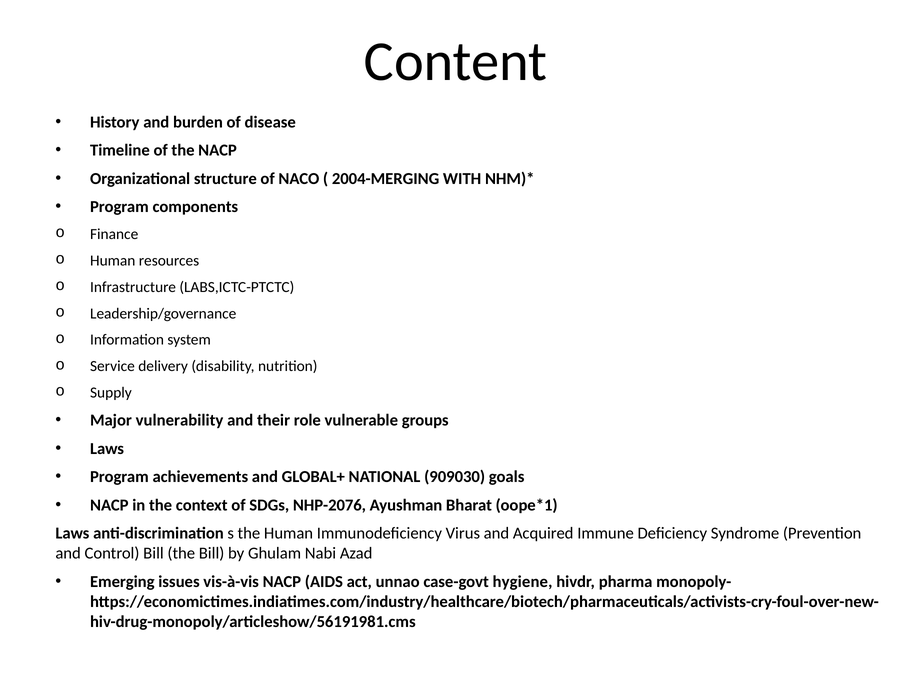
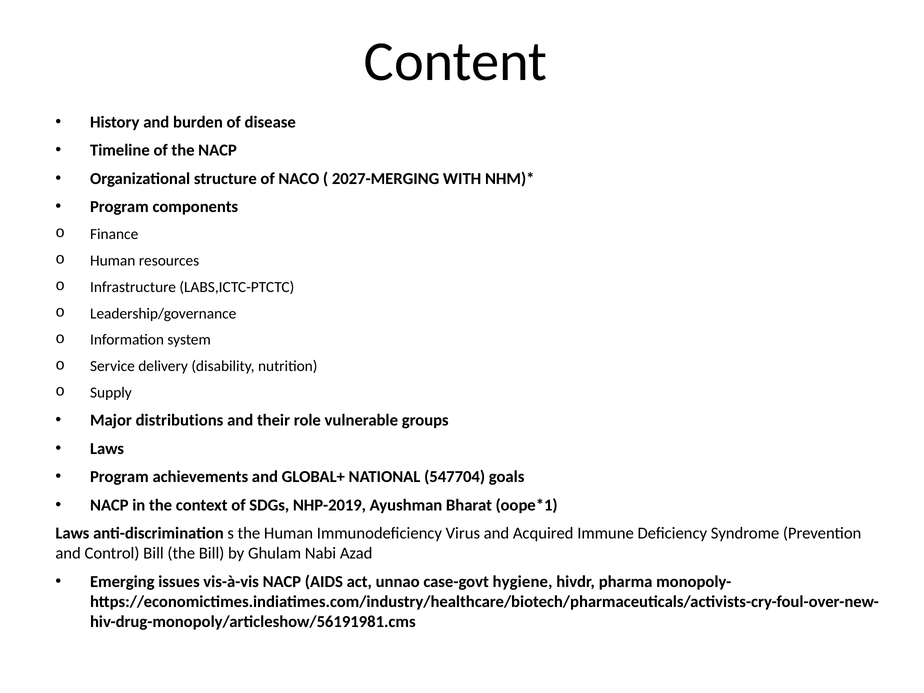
2004-MERGING: 2004-MERGING -> 2027-MERGING
vulnerability: vulnerability -> distributions
909030: 909030 -> 547704
NHP-2076: NHP-2076 -> NHP-2019
